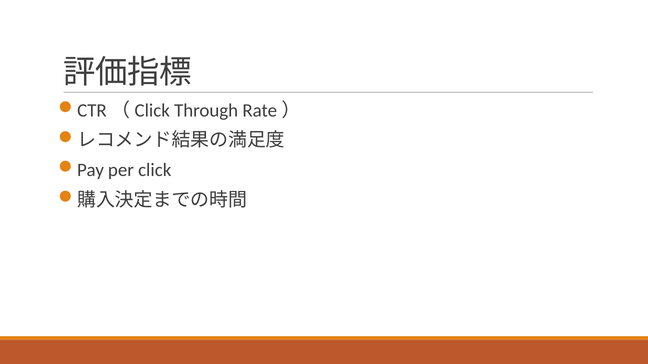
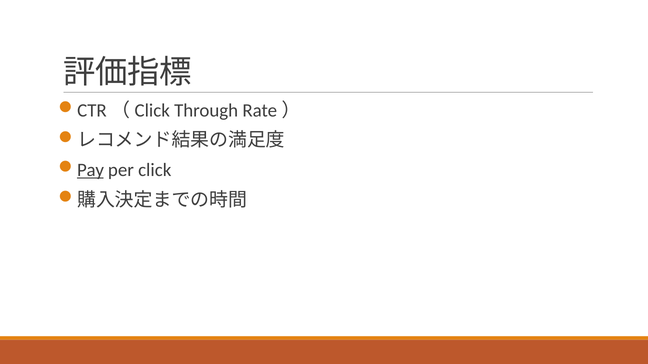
Pay underline: none -> present
